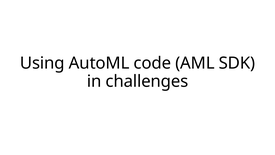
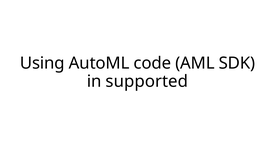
challenges: challenges -> supported
